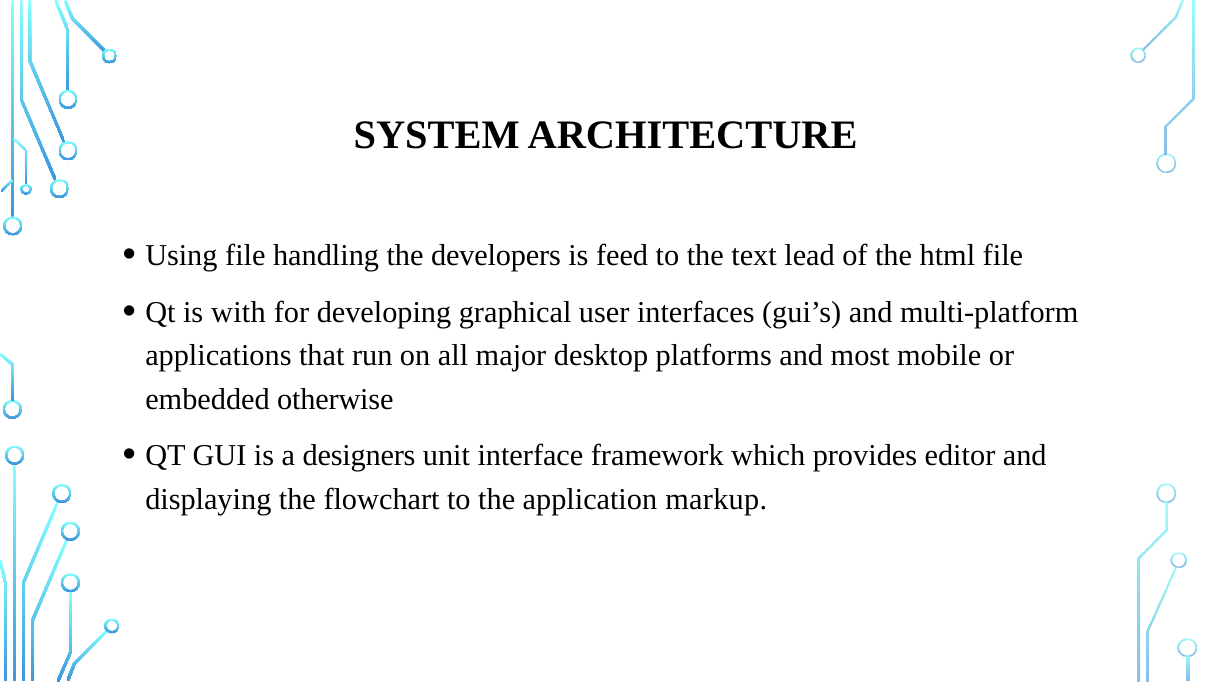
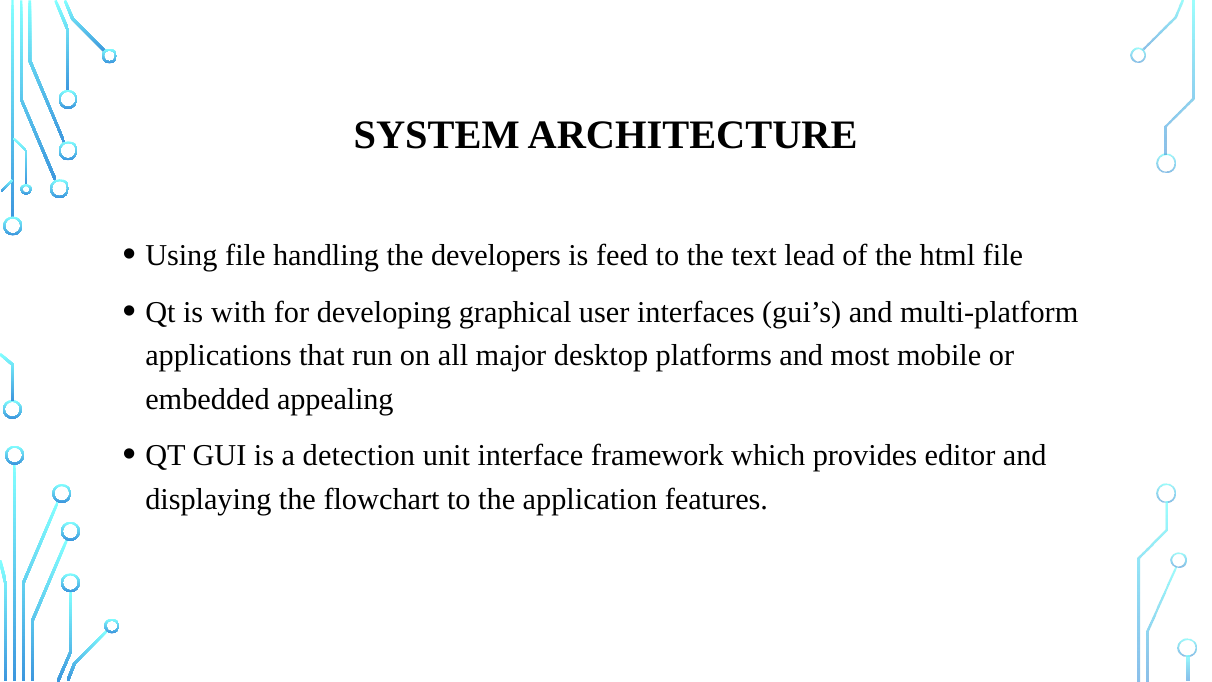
otherwise: otherwise -> appealing
designers: designers -> detection
markup: markup -> features
